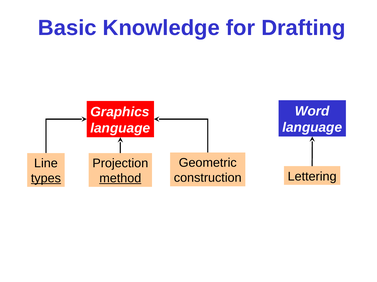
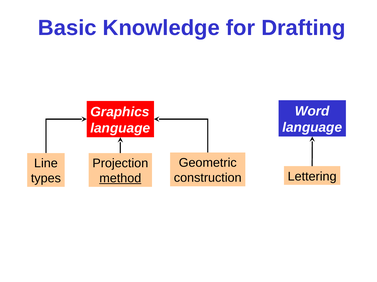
types underline: present -> none
